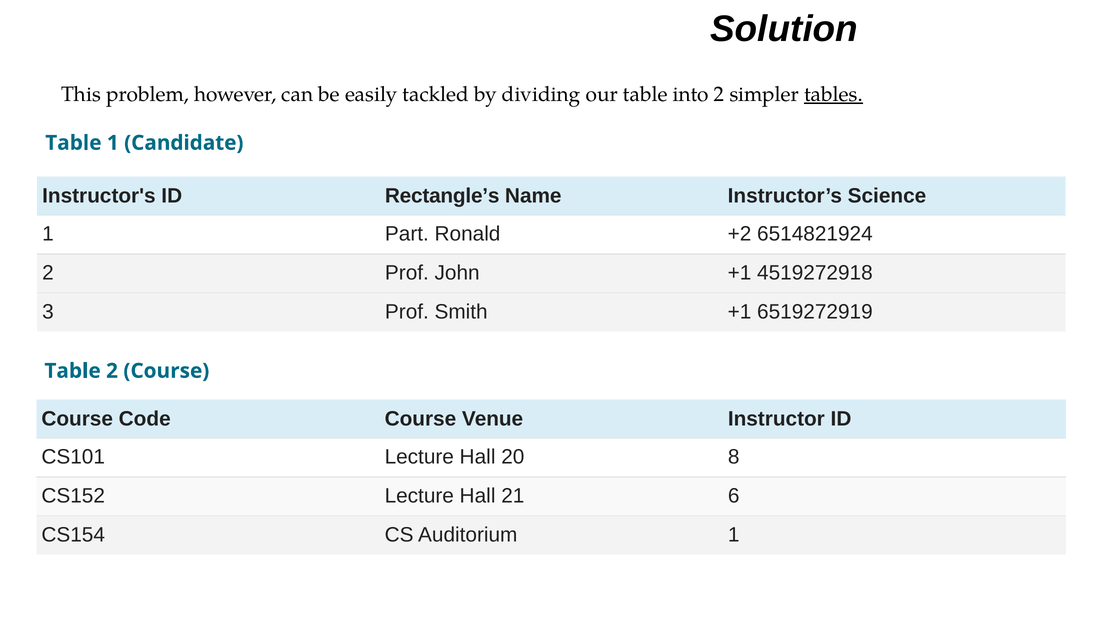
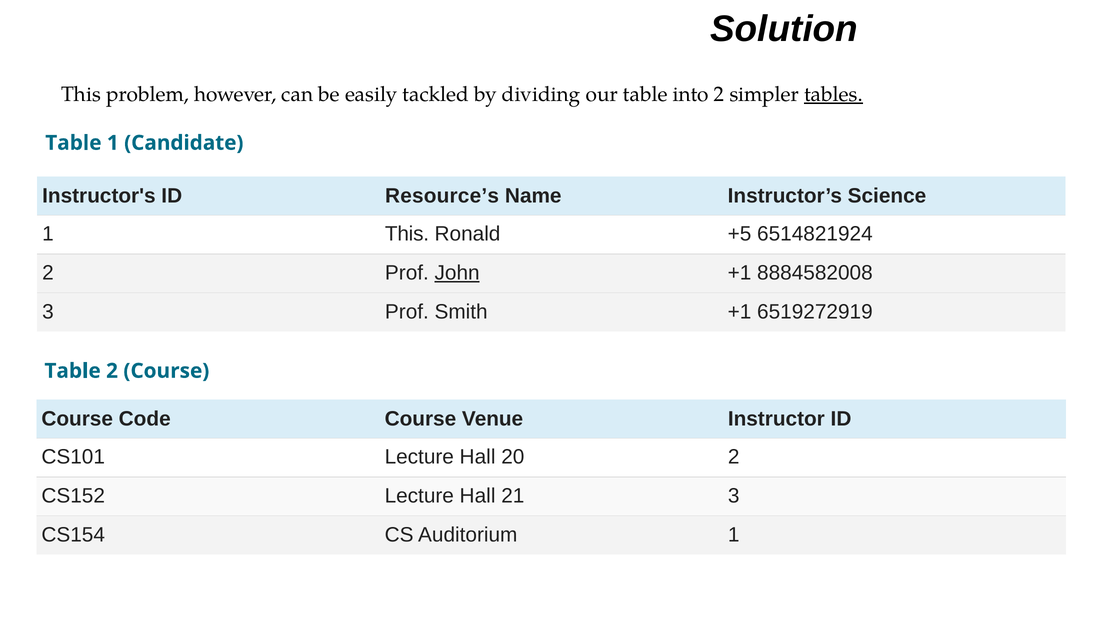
Rectangle’s: Rectangle’s -> Resource’s
1 Part: Part -> This
+2: +2 -> +5
John underline: none -> present
4519272918: 4519272918 -> 8884582008
20 8: 8 -> 2
21 6: 6 -> 3
